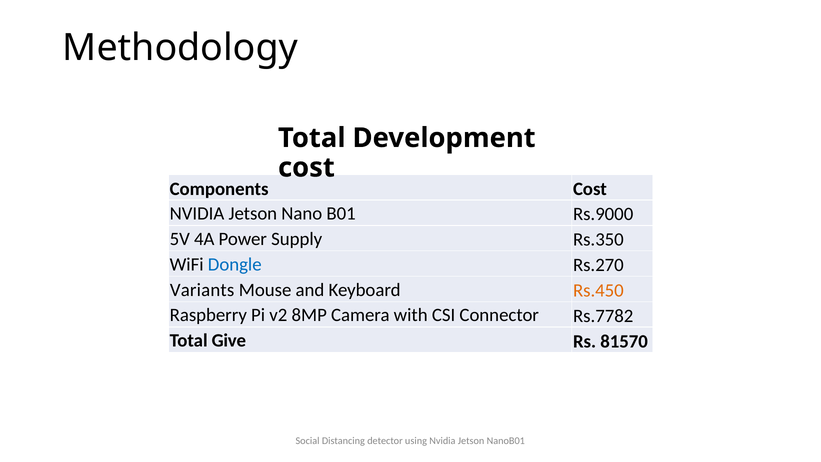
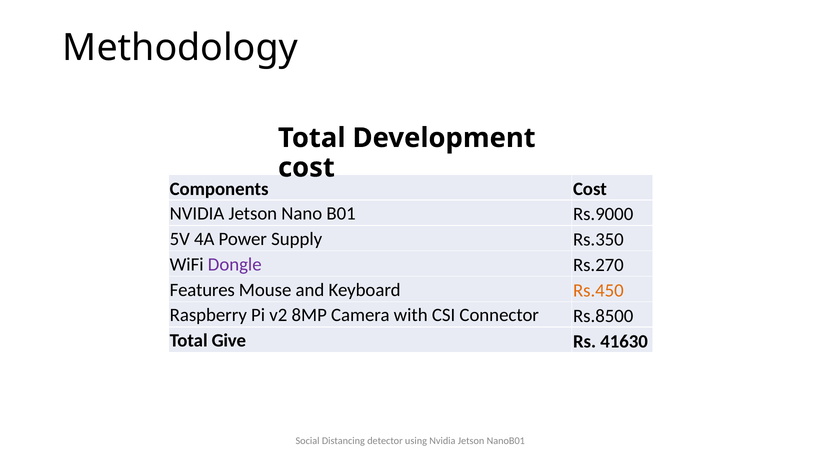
Dongle at (235, 264) colour: blue -> purple
Variants: Variants -> Features
Rs.7782: Rs.7782 -> Rs.8500
81570: 81570 -> 41630
